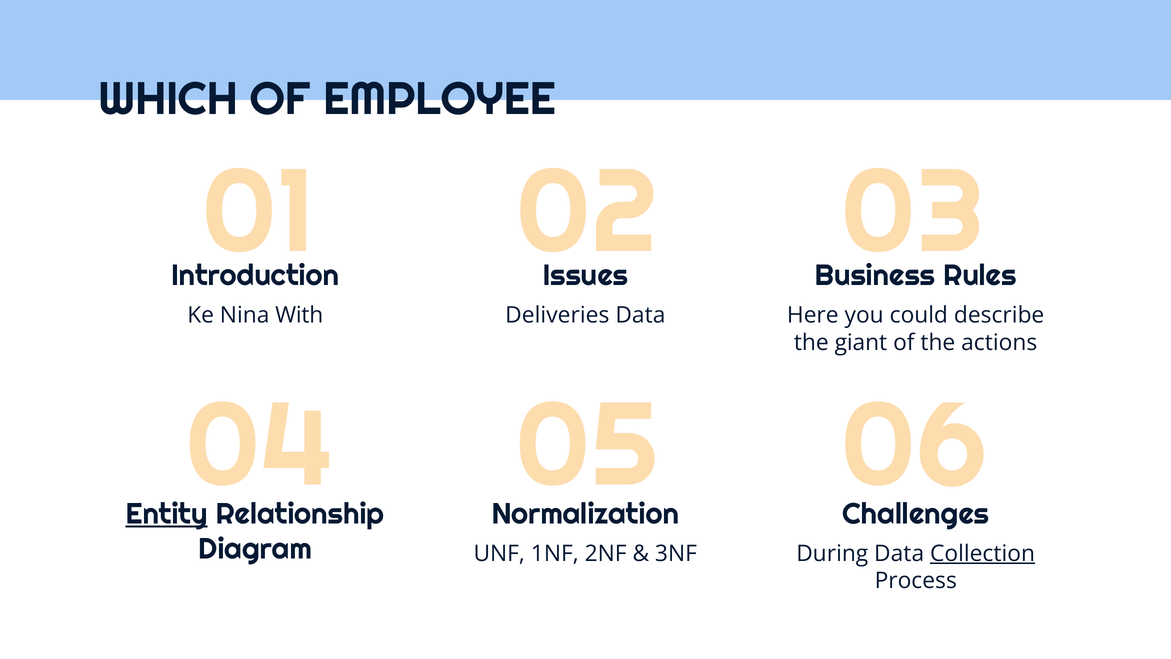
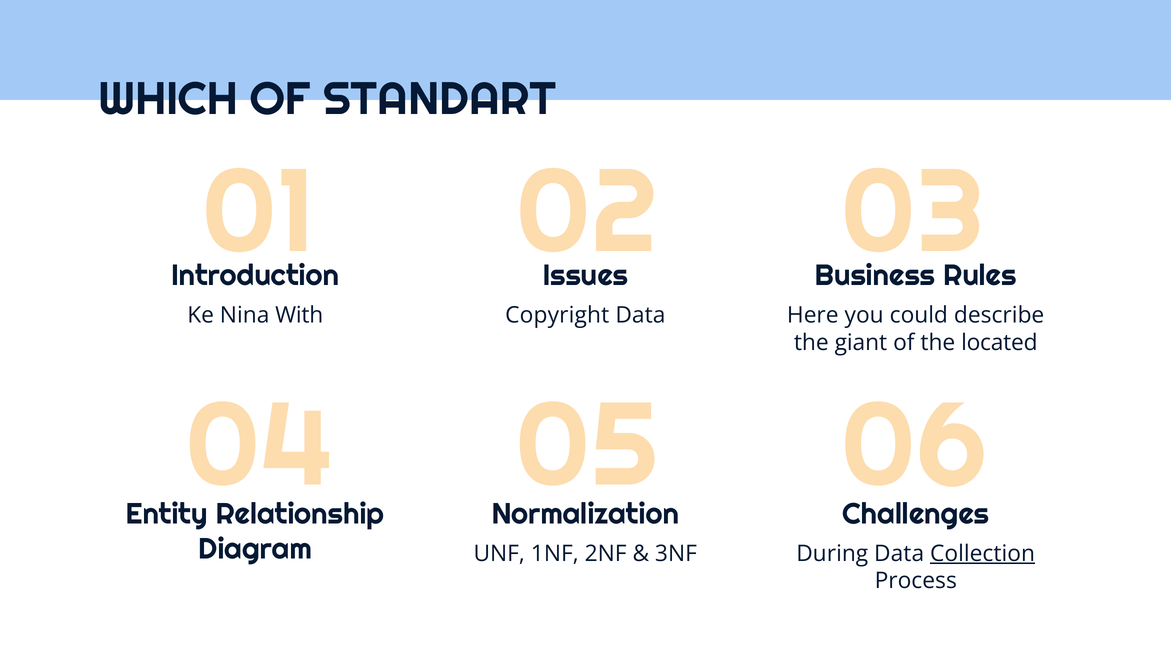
EMPLOYEE: EMPLOYEE -> STANDART
Deliveries: Deliveries -> Copyright
actions: actions -> located
Entity underline: present -> none
